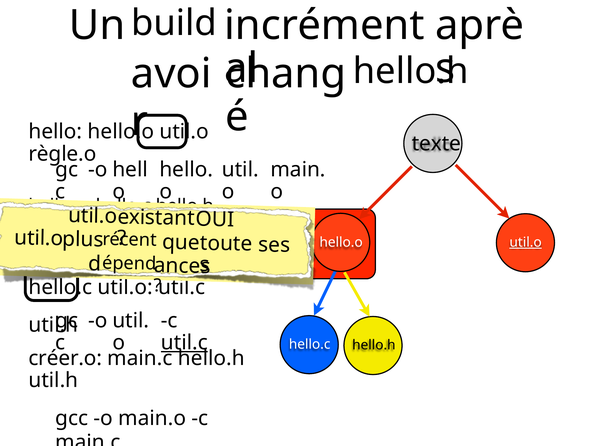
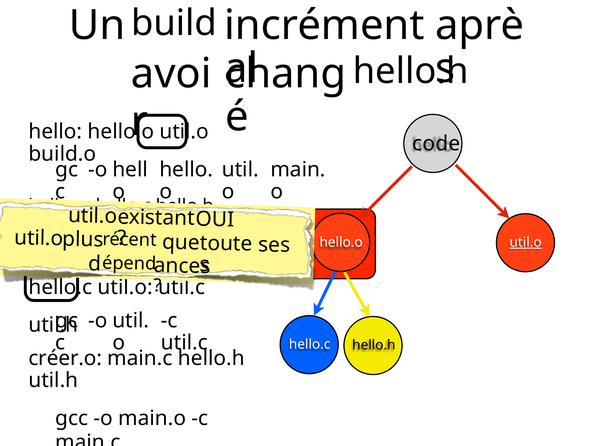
texte: texte -> code
règle.o: règle.o -> build.o
util.c at (184, 343) underline: present -> none
